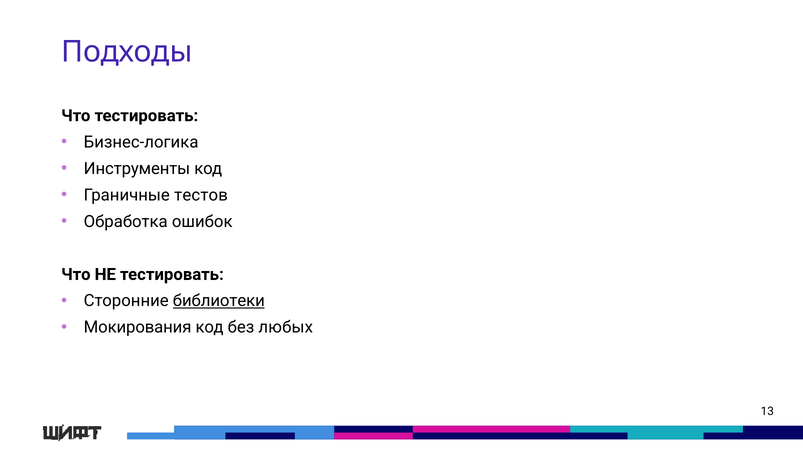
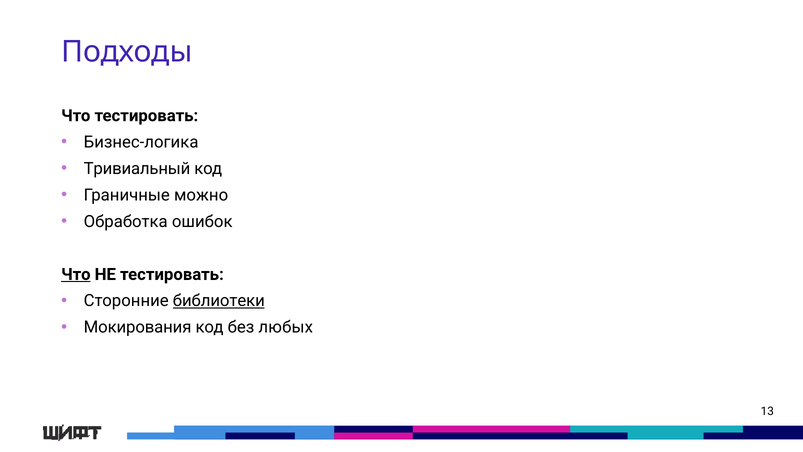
Инструменты: Инструменты -> Тривиальный
тестов: тестов -> можно
Что at (76, 274) underline: none -> present
